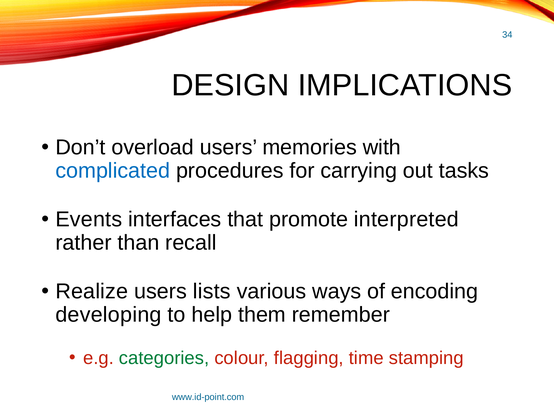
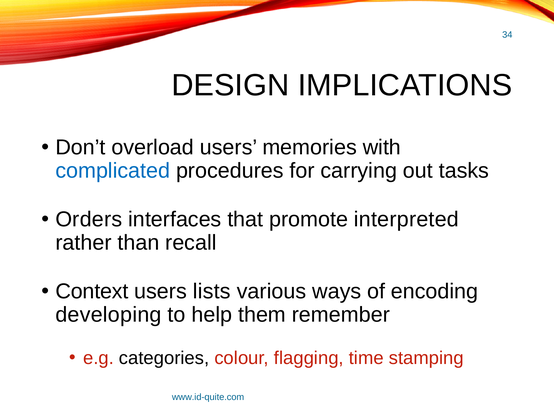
Events: Events -> Orders
Realize: Realize -> Context
categories colour: green -> black
www.id-point.com: www.id-point.com -> www.id-quite.com
